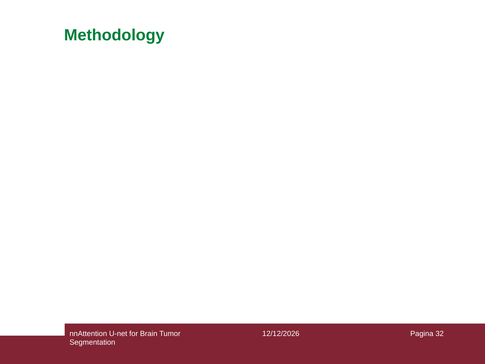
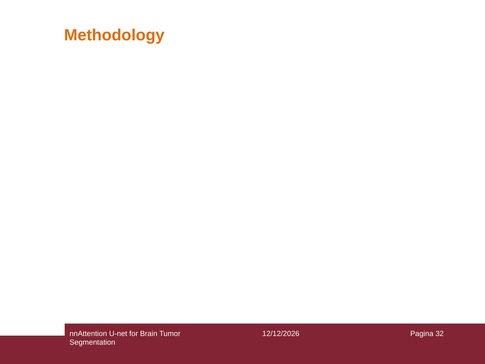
Methodology colour: green -> orange
